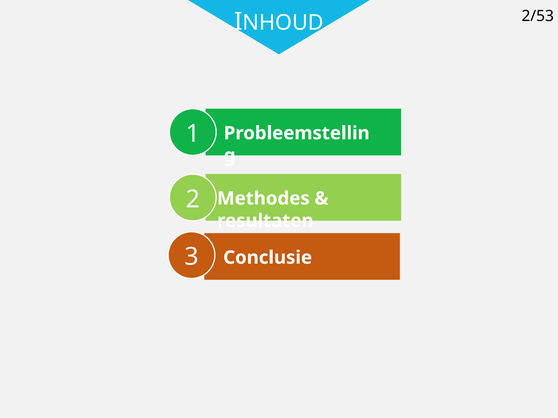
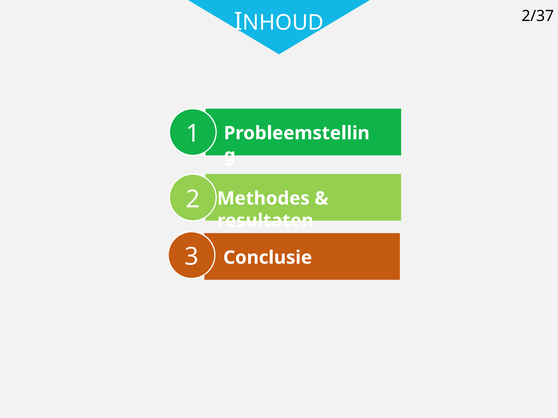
2/53: 2/53 -> 2/37
